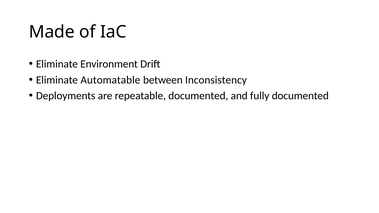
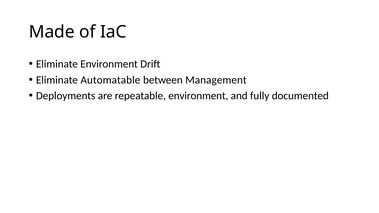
Inconsistency: Inconsistency -> Management
repeatable documented: documented -> environment
